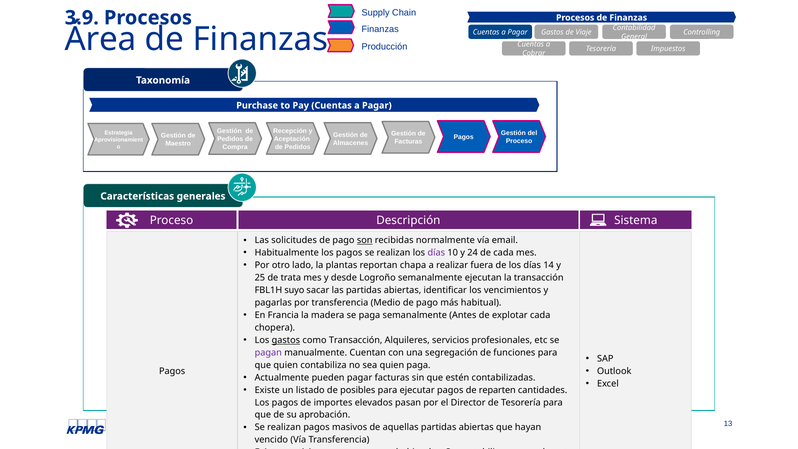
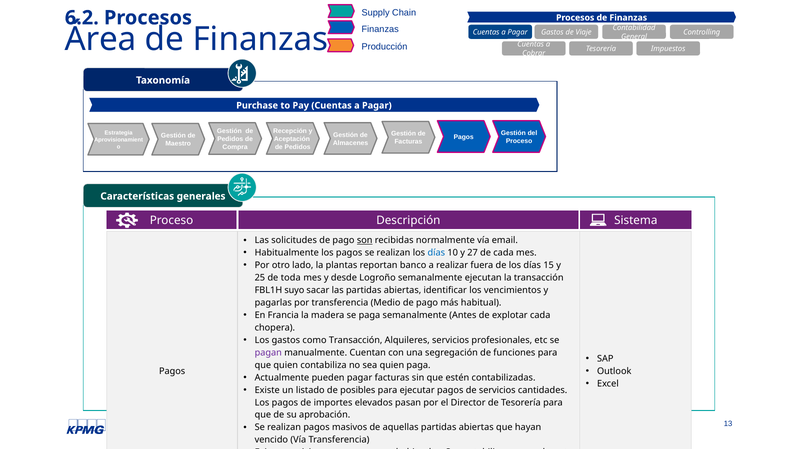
3.9: 3.9 -> 6.2
días at (436, 253) colour: purple -> blue
24: 24 -> 27
chapa: chapa -> banco
14: 14 -> 15
trata: trata -> toda
gastos at (286, 340) underline: present -> none
de reparten: reparten -> servicios
